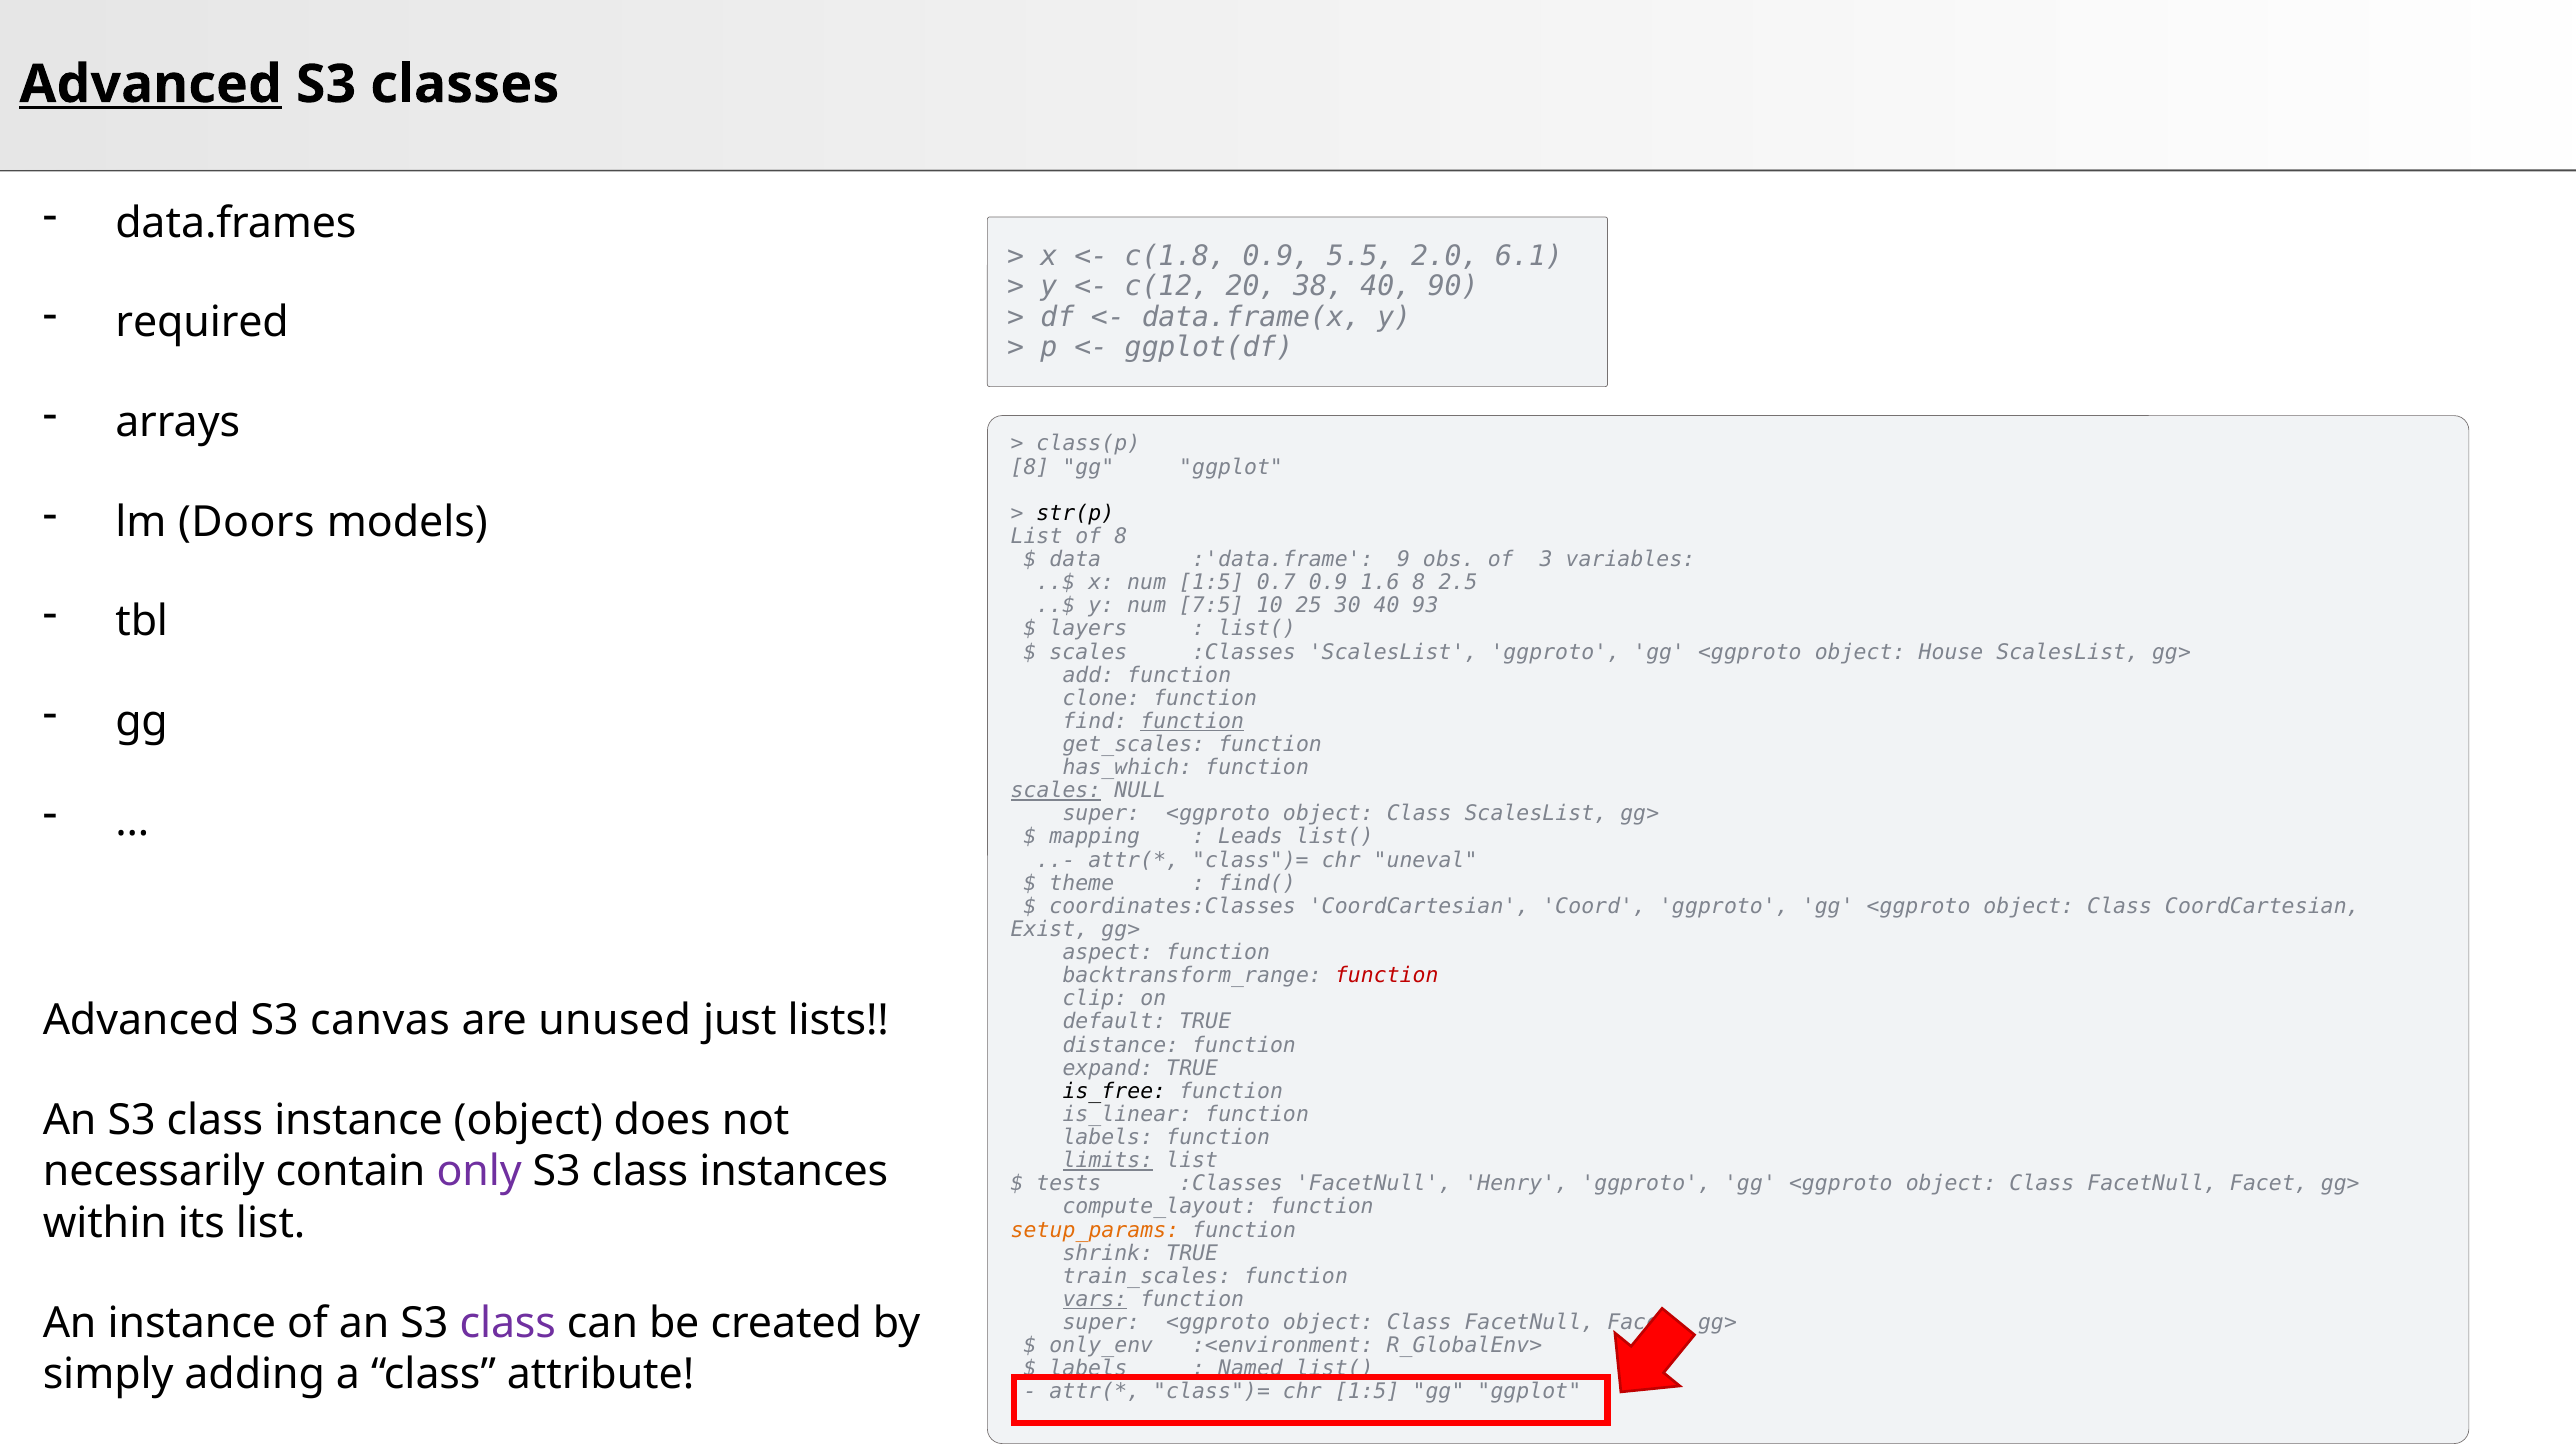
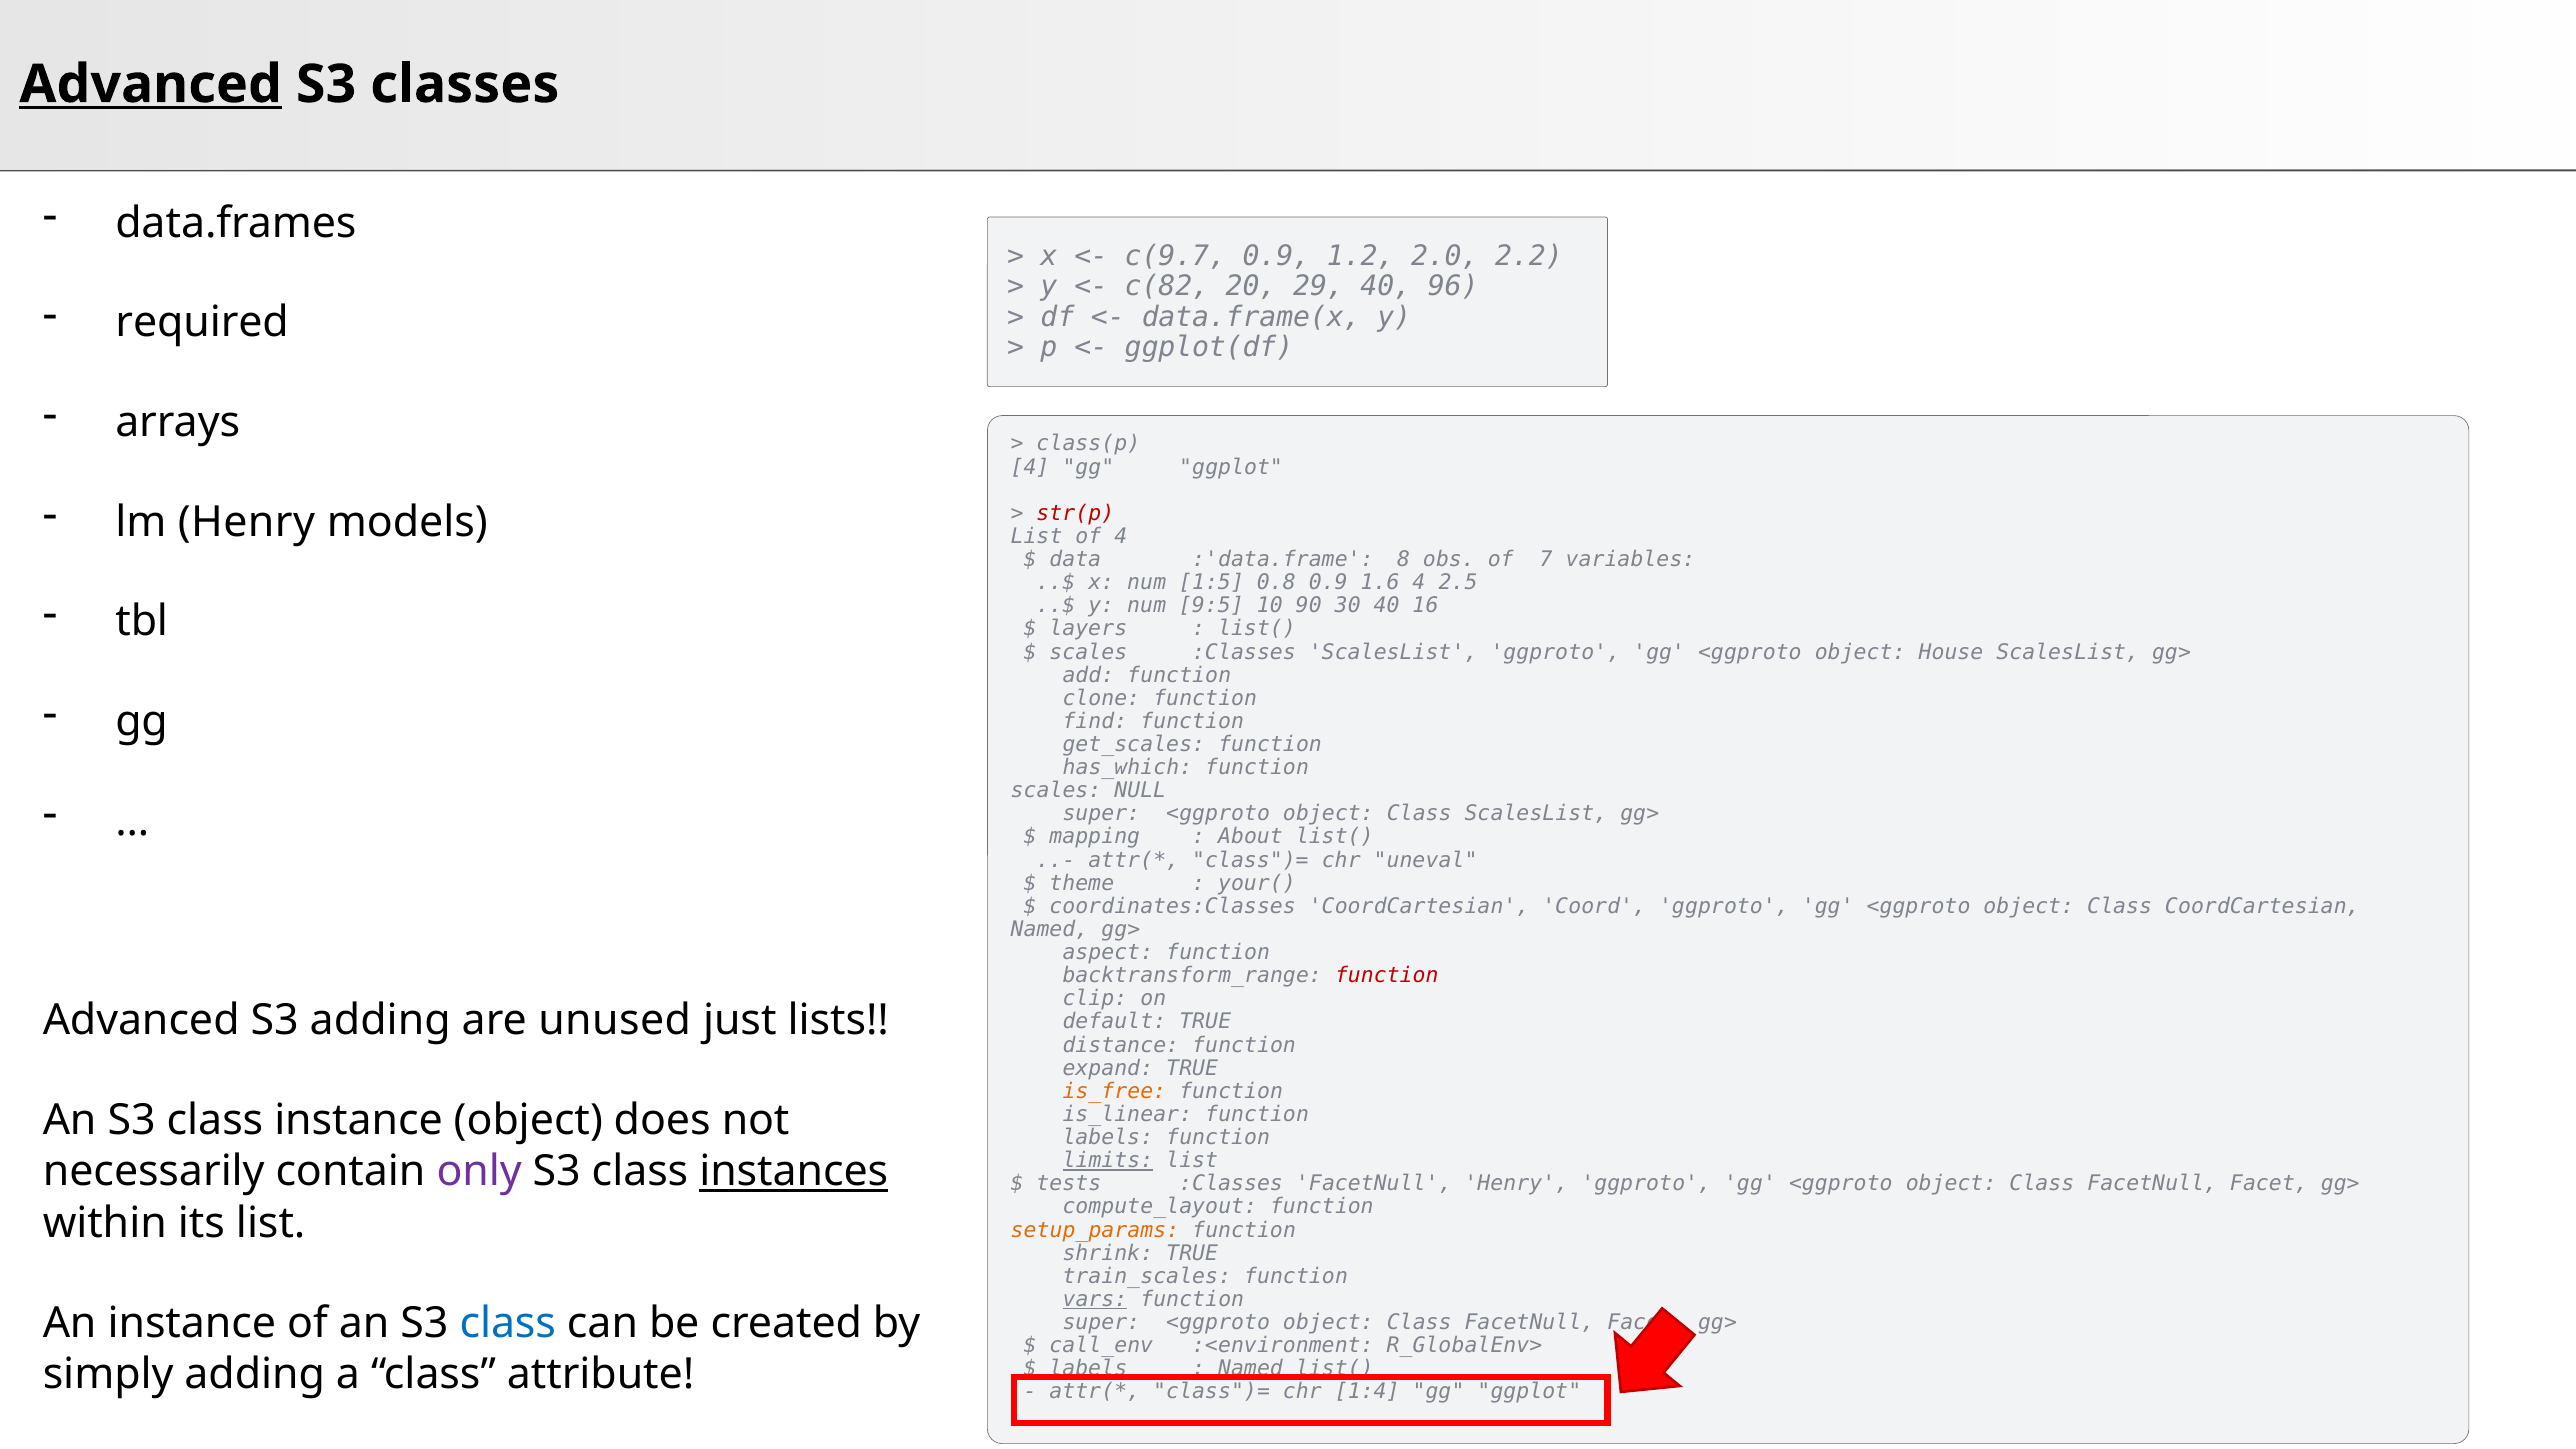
c(1.8: c(1.8 -> c(9.7
5.5: 5.5 -> 1.2
6.1: 6.1 -> 2.2
c(12: c(12 -> c(82
38: 38 -> 29
90: 90 -> 96
8 at (1030, 467): 8 -> 4
lm Doors: Doors -> Henry
str(p colour: black -> red
of 8: 8 -> 4
9: 9 -> 8
3: 3 -> 7
0.7: 0.7 -> 0.8
1.6 8: 8 -> 4
7:5: 7:5 -> 9:5
25: 25 -> 90
93: 93 -> 16
function at (1192, 721) underline: present -> none
scales at (1056, 791) underline: present -> none
Leads: Leads -> About
find(: find( -> your(
Exist at (1049, 929): Exist -> Named
S3 canvas: canvas -> adding
is_free colour: black -> orange
instances underline: none -> present
class at (508, 1323) colour: purple -> blue
only_env: only_env -> call_env
chr 1:5: 1:5 -> 1:4
